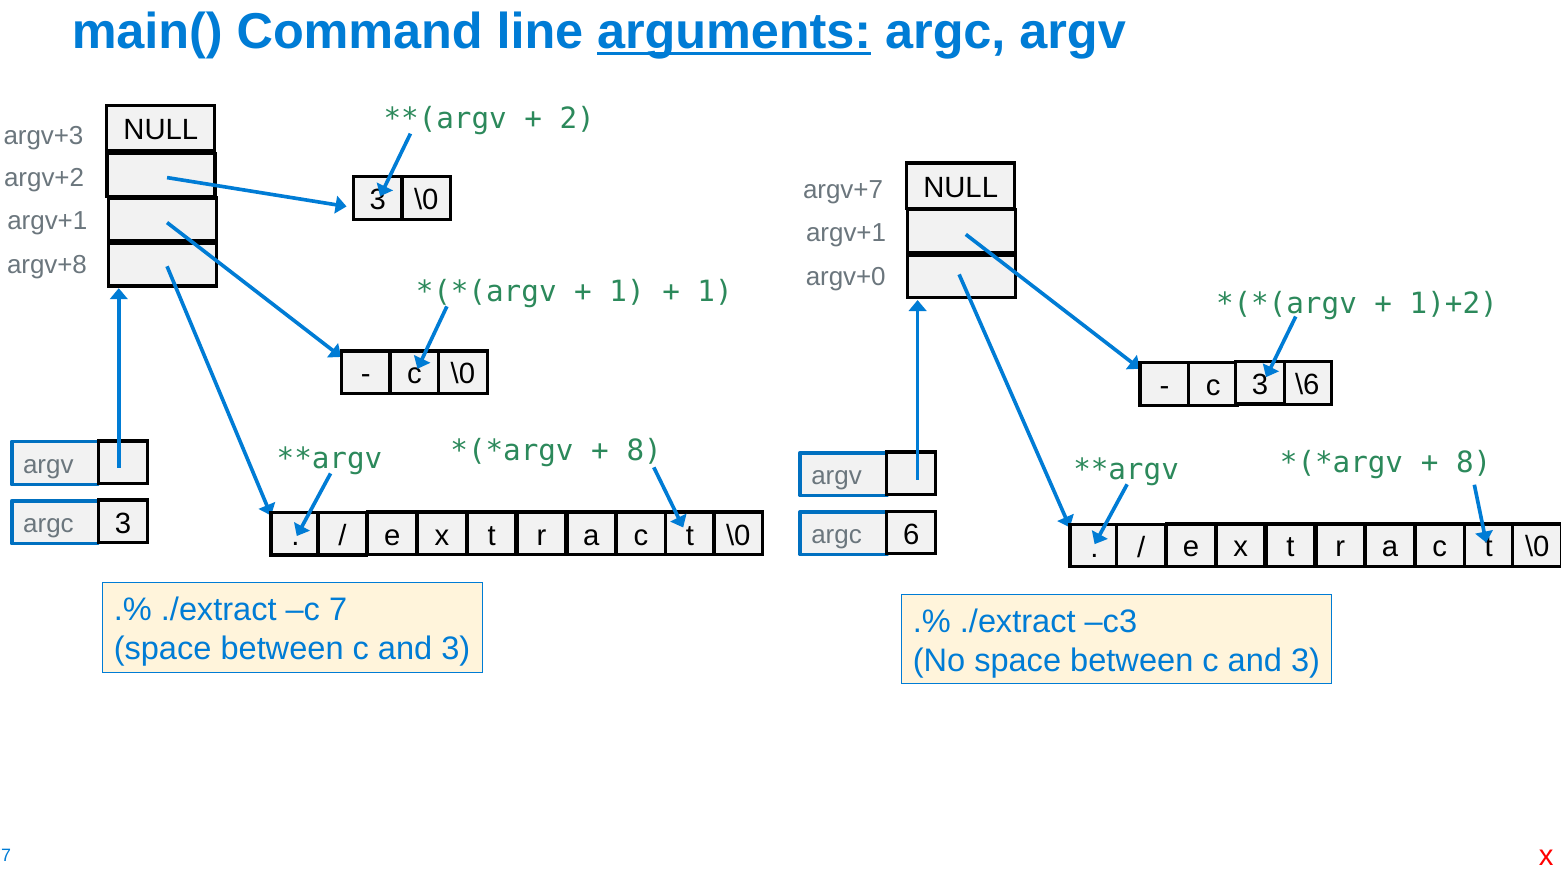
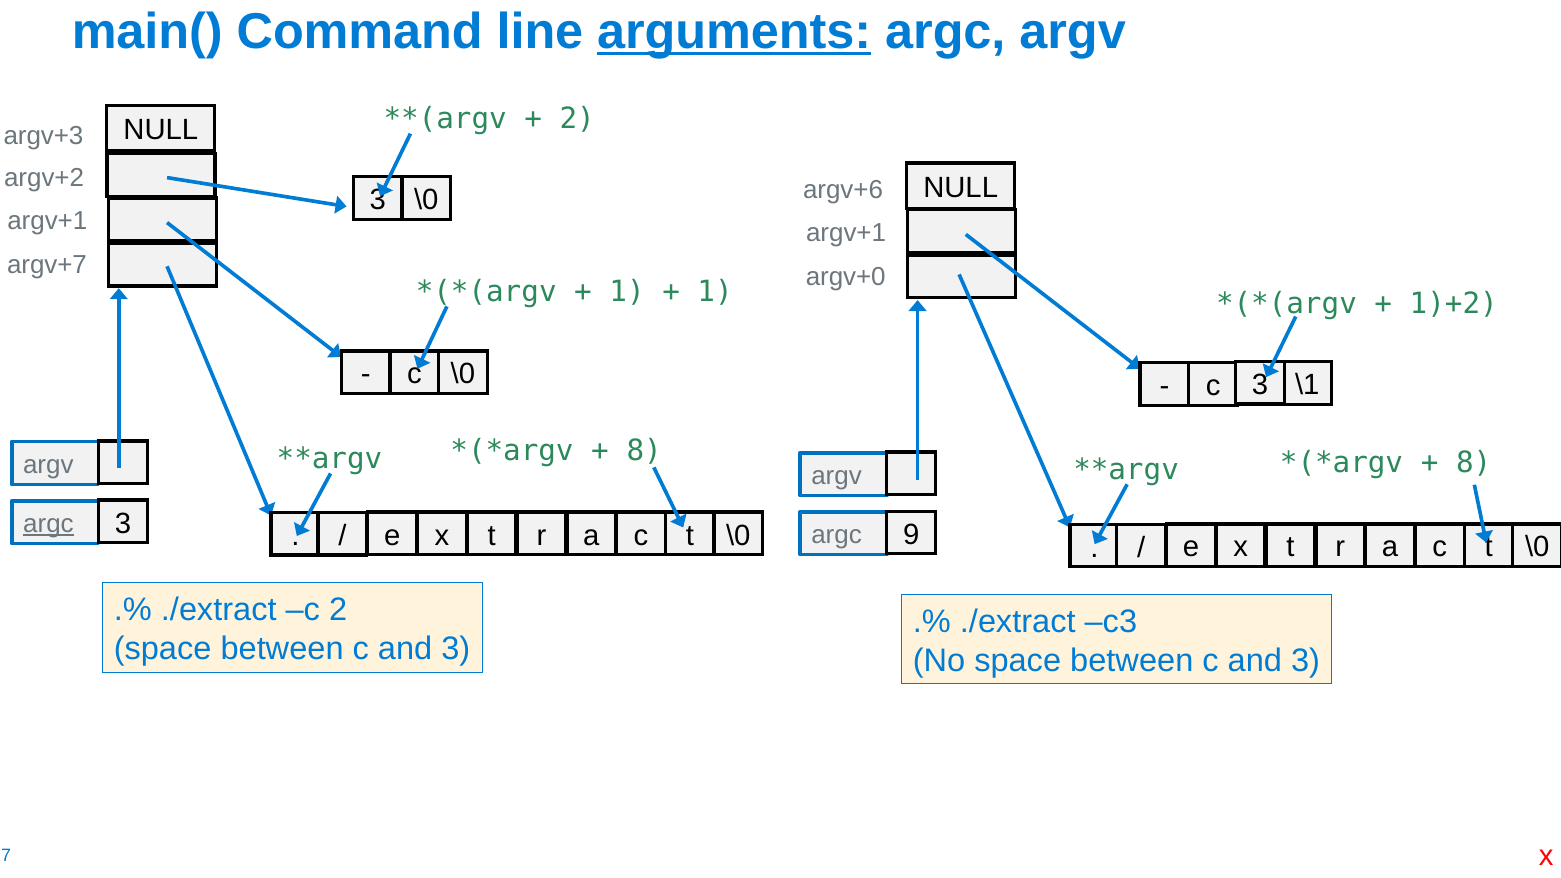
argv+7: argv+7 -> argv+6
argv+8: argv+8 -> argv+7
\6: \6 -> \1
argc at (48, 524) underline: none -> present
6: 6 -> 9
c 7: 7 -> 2
